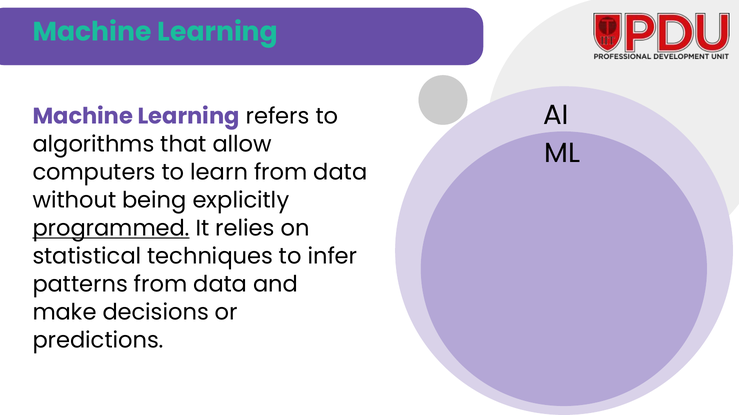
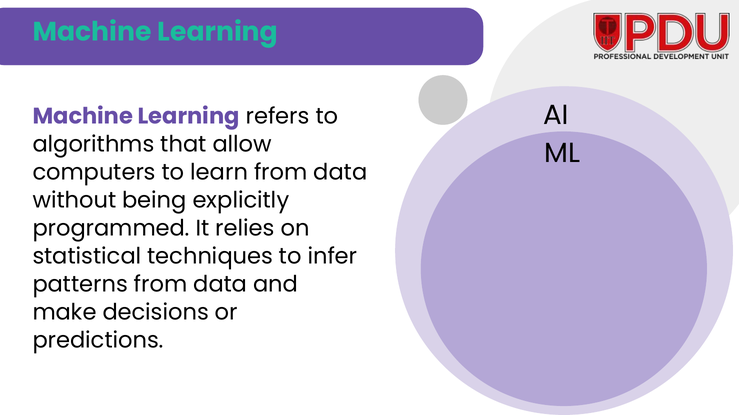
programmed underline: present -> none
